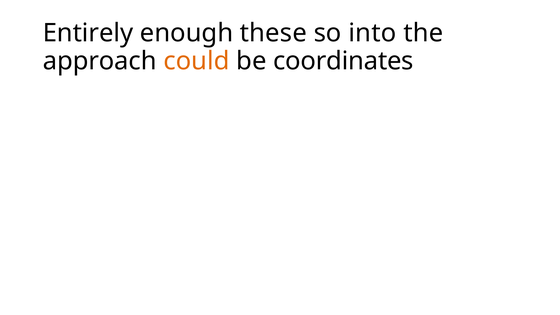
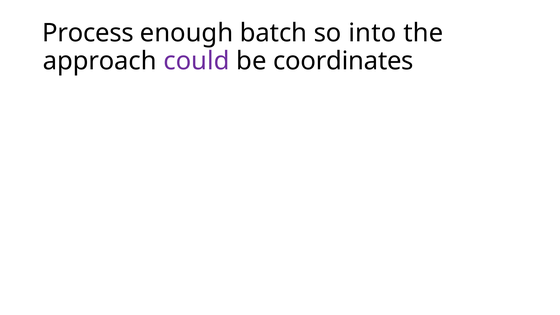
Entirely: Entirely -> Process
these: these -> batch
could colour: orange -> purple
